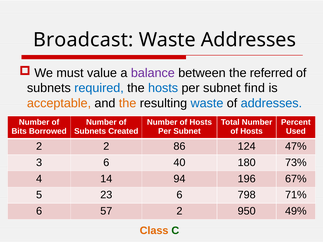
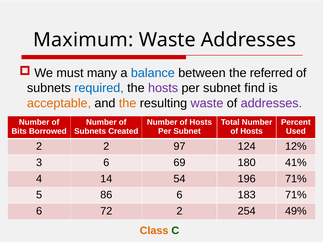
Broadcast: Broadcast -> Maximum
value: value -> many
balance colour: purple -> blue
hosts at (163, 88) colour: blue -> purple
waste at (207, 103) colour: blue -> purple
addresses at (271, 103) colour: blue -> purple
86: 86 -> 97
47%: 47% -> 12%
40: 40 -> 69
73%: 73% -> 41%
94: 94 -> 54
196 67%: 67% -> 71%
23: 23 -> 86
798: 798 -> 183
57: 57 -> 72
950: 950 -> 254
